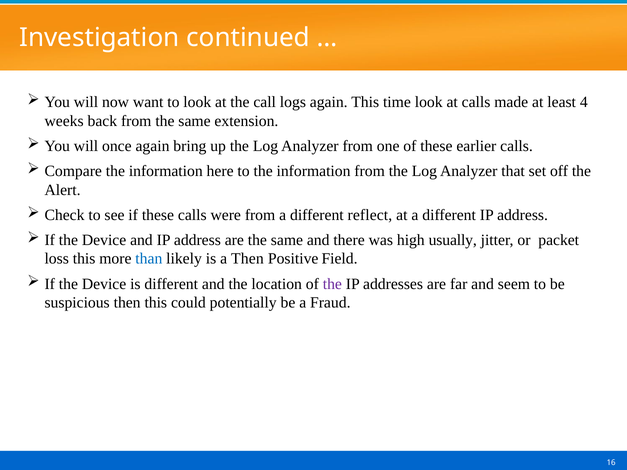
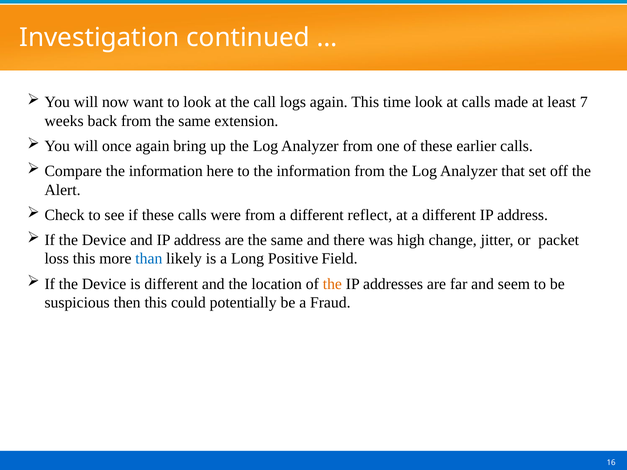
4: 4 -> 7
usually: usually -> change
a Then: Then -> Long
the at (332, 284) colour: purple -> orange
